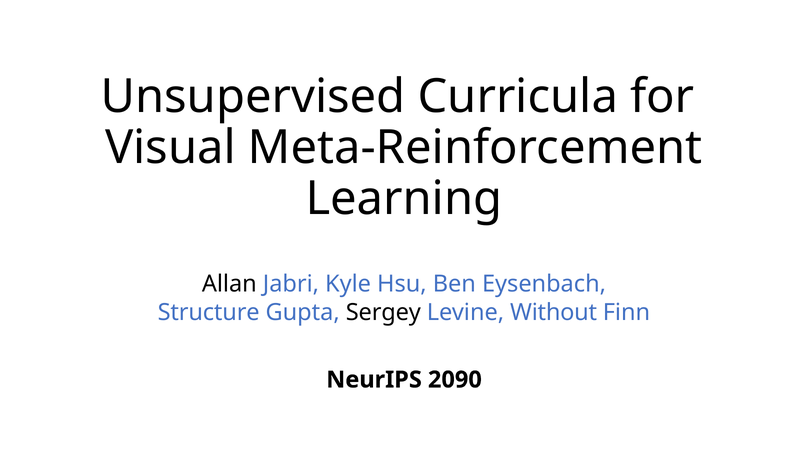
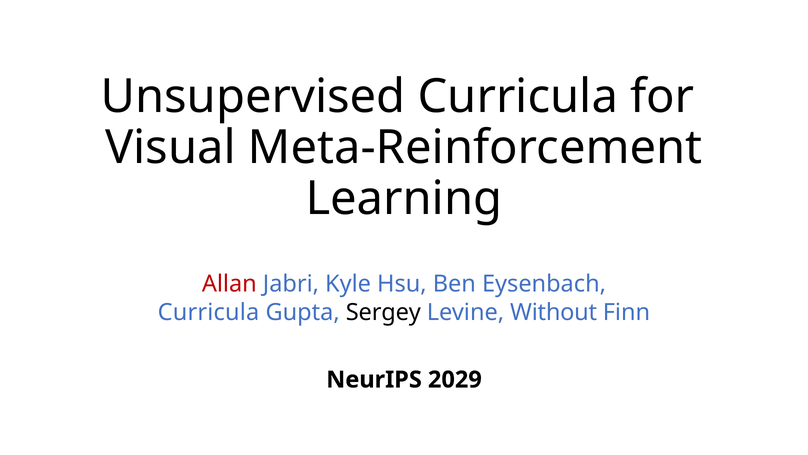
Allan colour: black -> red
Structure at (209, 312): Structure -> Curricula
2090: 2090 -> 2029
